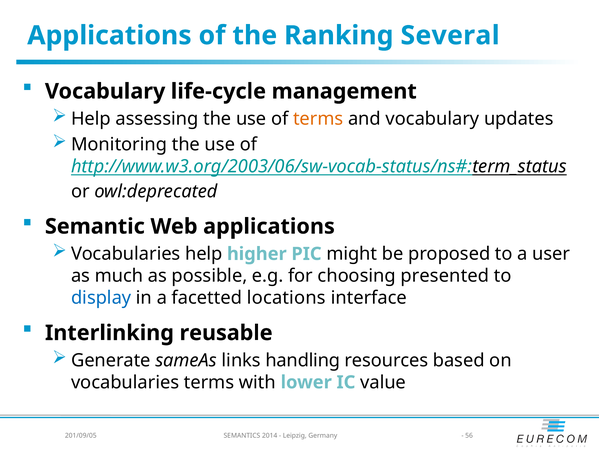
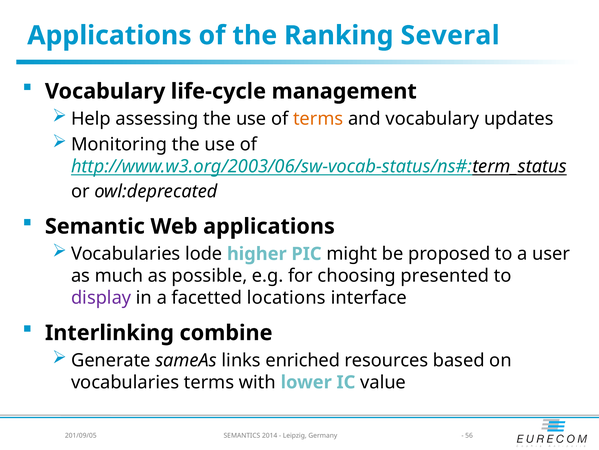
Vocabularies help: help -> lode
display colour: blue -> purple
reusable: reusable -> combine
handling: handling -> enriched
